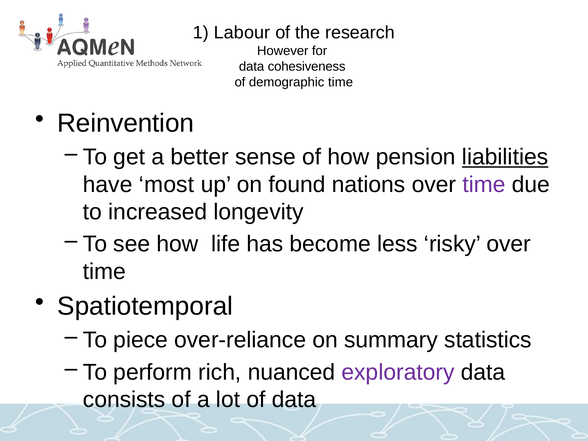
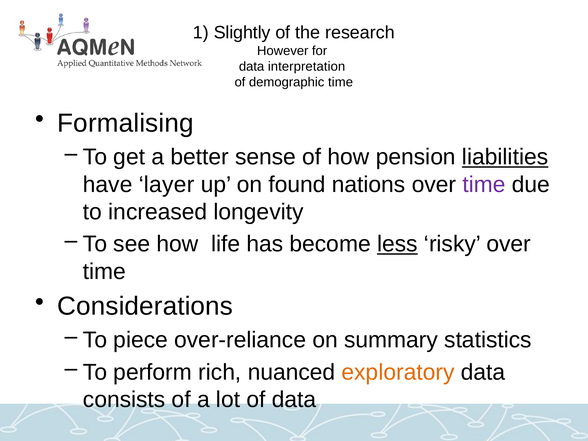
Labour: Labour -> Slightly
cohesiveness: cohesiveness -> interpretation
Reinvention: Reinvention -> Formalising
most: most -> layer
less underline: none -> present
Spatiotemporal: Spatiotemporal -> Considerations
exploratory colour: purple -> orange
